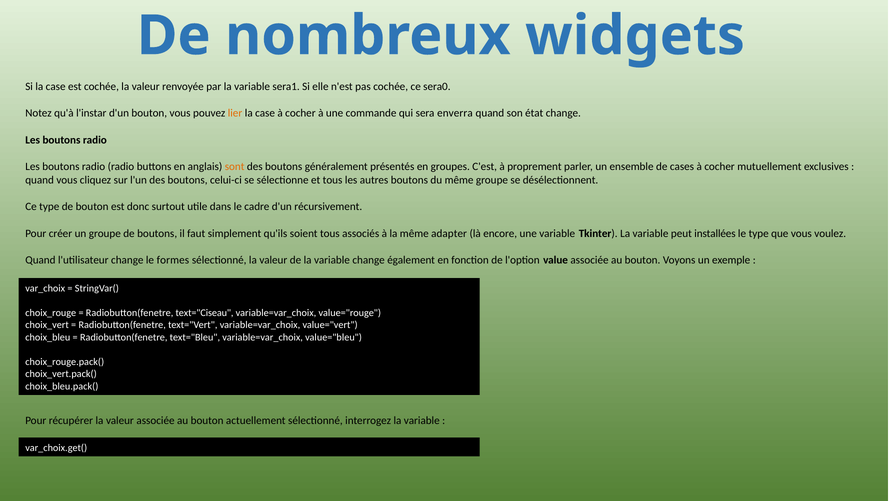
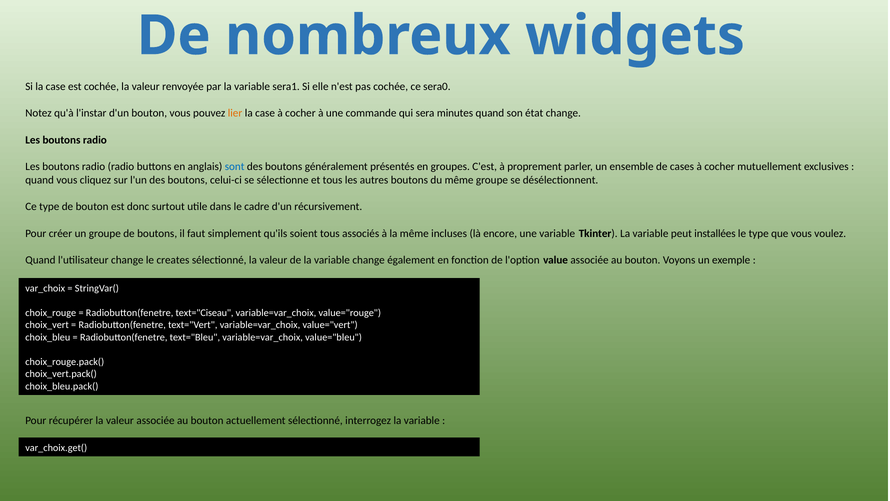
enverra: enverra -> minutes
sont colour: orange -> blue
adapter: adapter -> incluses
formes: formes -> creates
